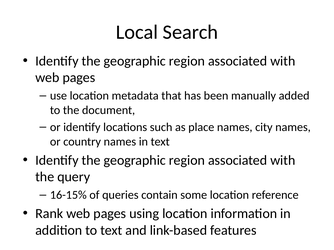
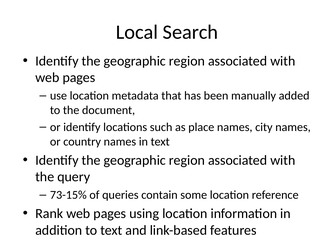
16-15%: 16-15% -> 73-15%
